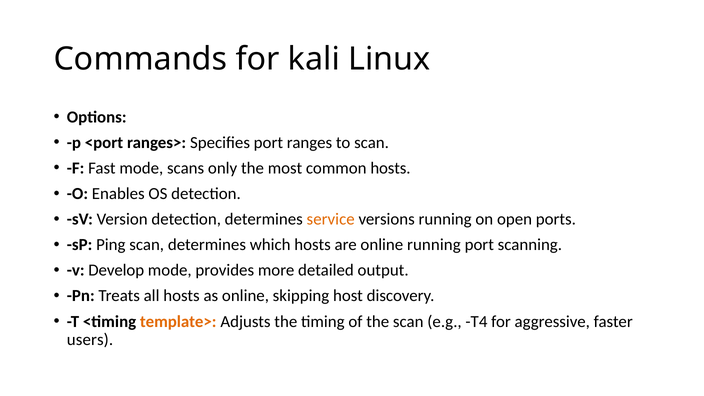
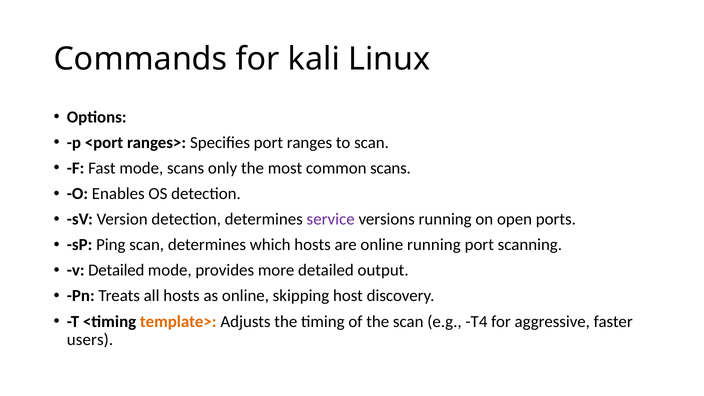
common hosts: hosts -> scans
service colour: orange -> purple
v Develop: Develop -> Detailed
